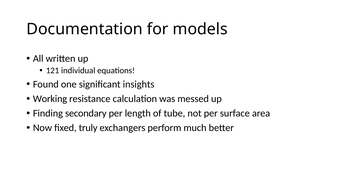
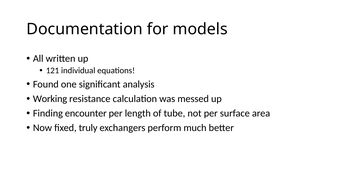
insights: insights -> analysis
secondary: secondary -> encounter
